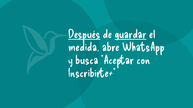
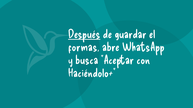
guardar underline: present -> none
medida: medida -> formas
Inscribirte+: Inscribirte+ -> Haciéndolo+
